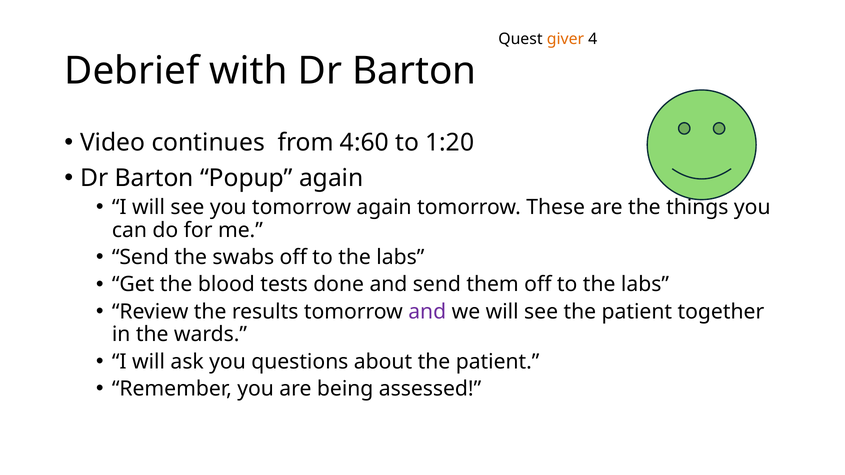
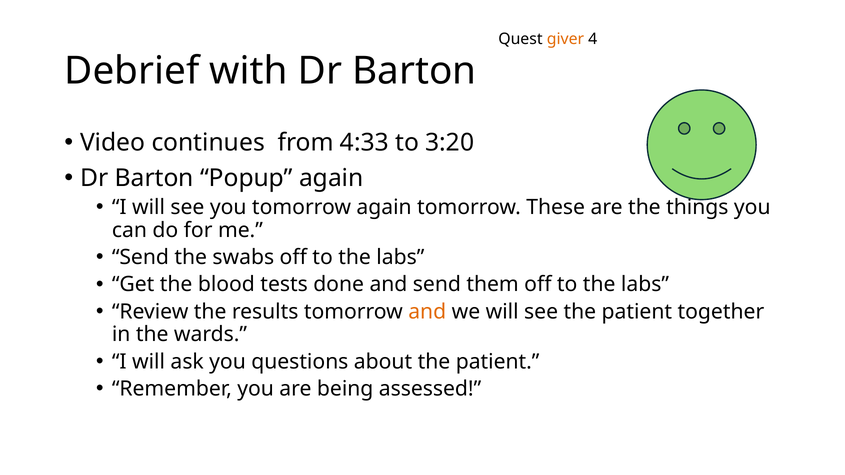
4:60: 4:60 -> 4:33
1:20: 1:20 -> 3:20
and at (427, 312) colour: purple -> orange
